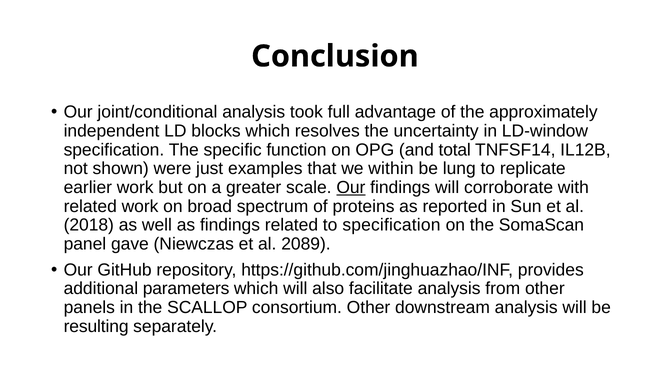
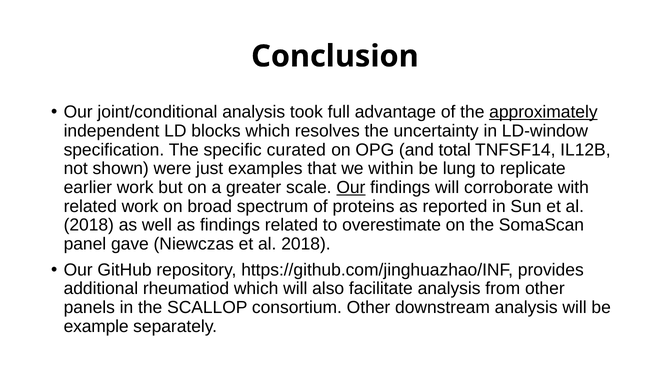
approximately underline: none -> present
function: function -> curated
to specification: specification -> overestimate
Niewczas et al 2089: 2089 -> 2018
parameters: parameters -> rheumatiod
resulting: resulting -> example
